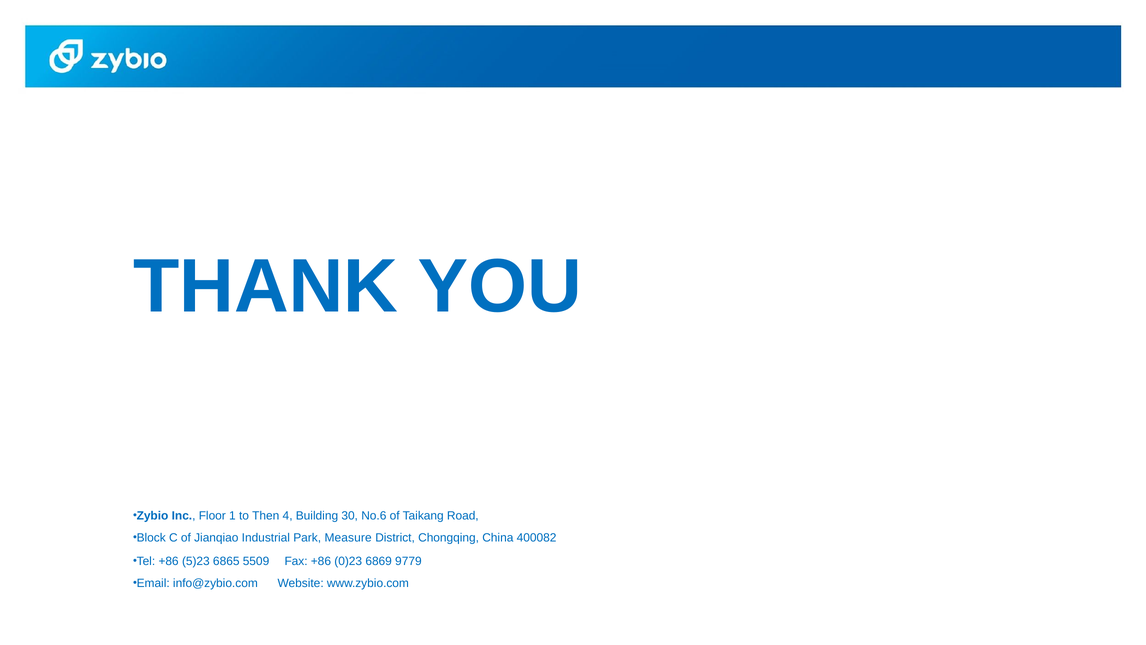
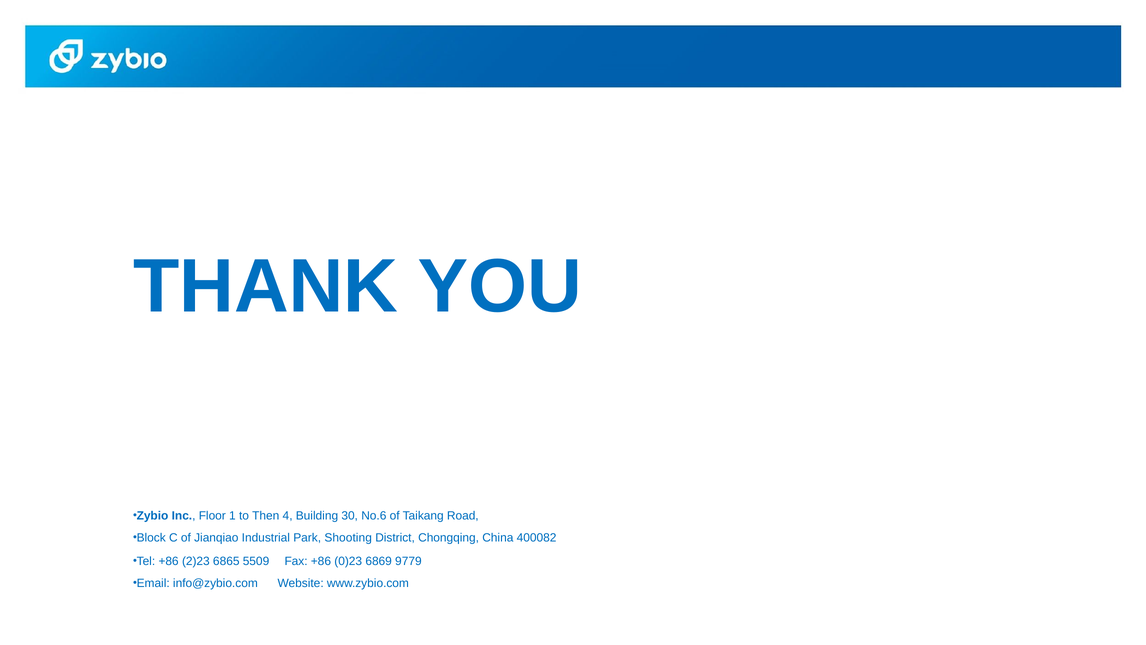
Measure: Measure -> Shooting
5)23: 5)23 -> 2)23
